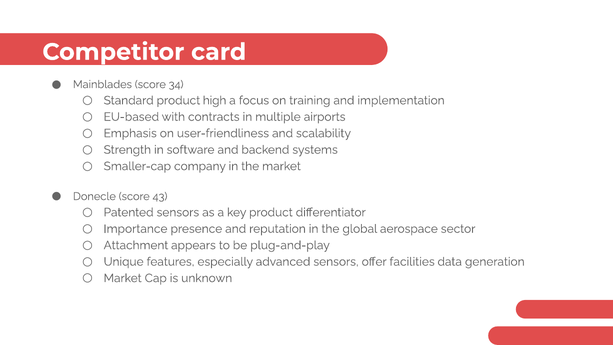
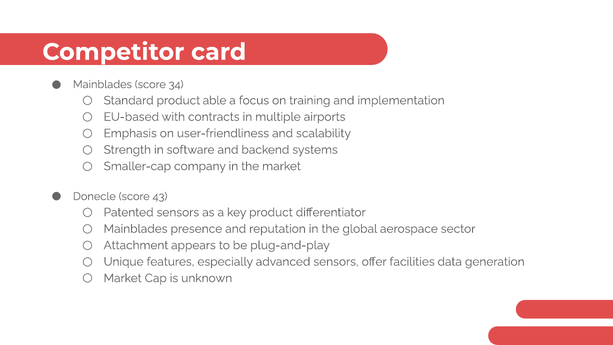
high: high -> able
Importance at (136, 229): Importance -> Mainblades
